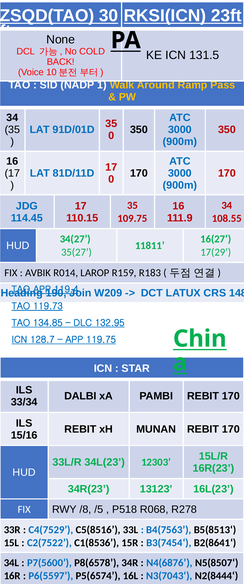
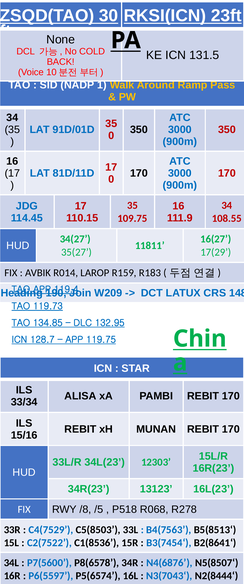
DALBI: DALBI -> ALISA
C5(8516: C5(8516 -> C5(8503
